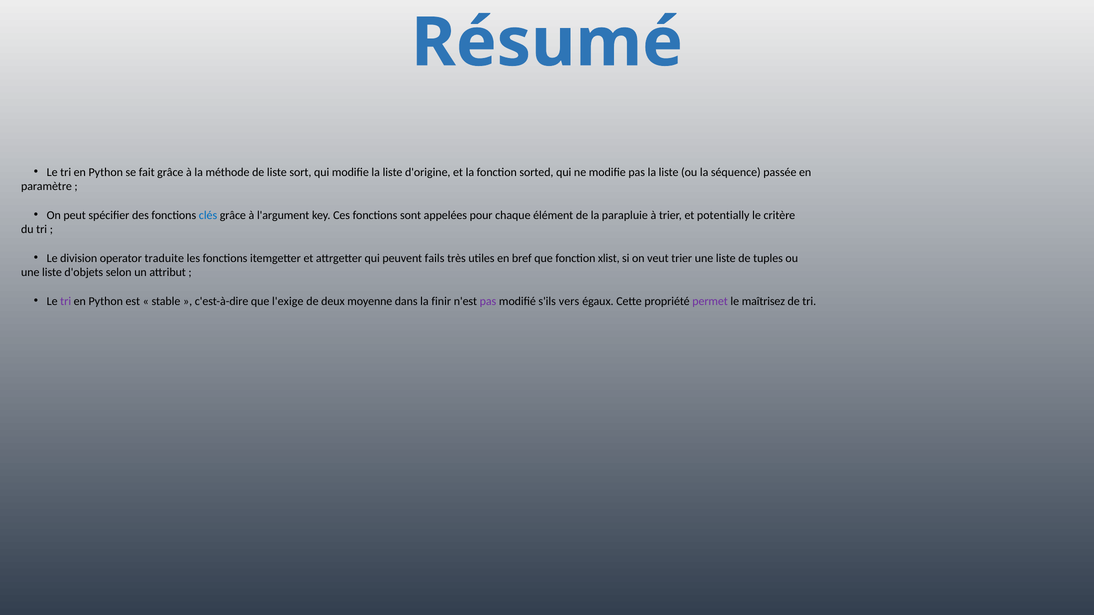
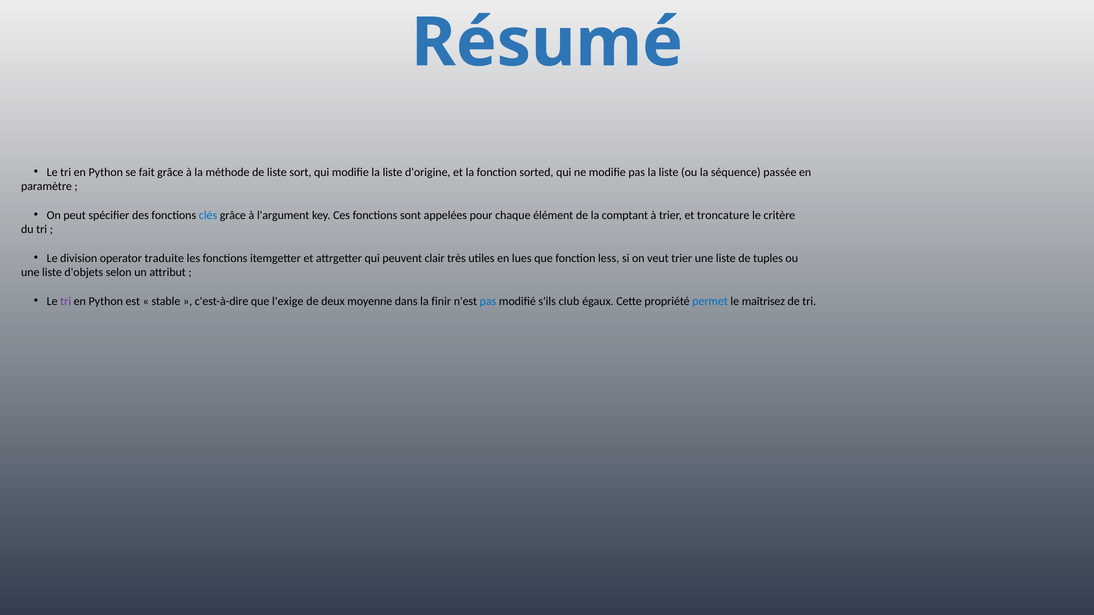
parapluie: parapluie -> comptant
potentially: potentially -> troncature
fails: fails -> clair
bref: bref -> lues
xlist: xlist -> less
pas at (488, 301) colour: purple -> blue
vers: vers -> club
permet colour: purple -> blue
